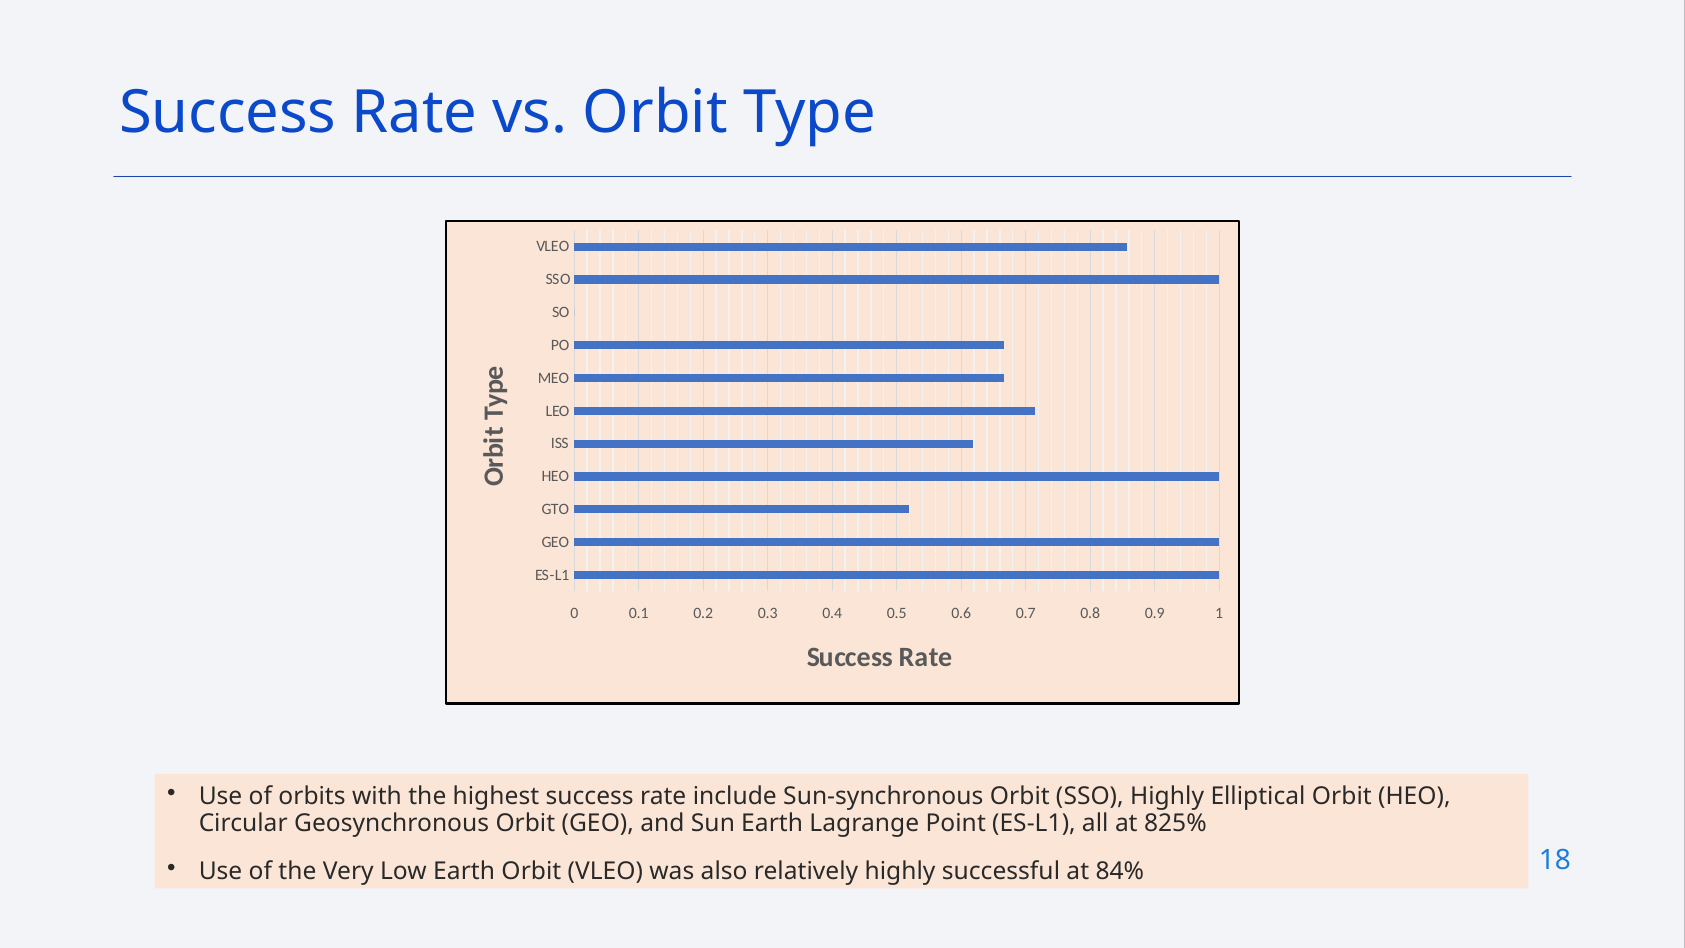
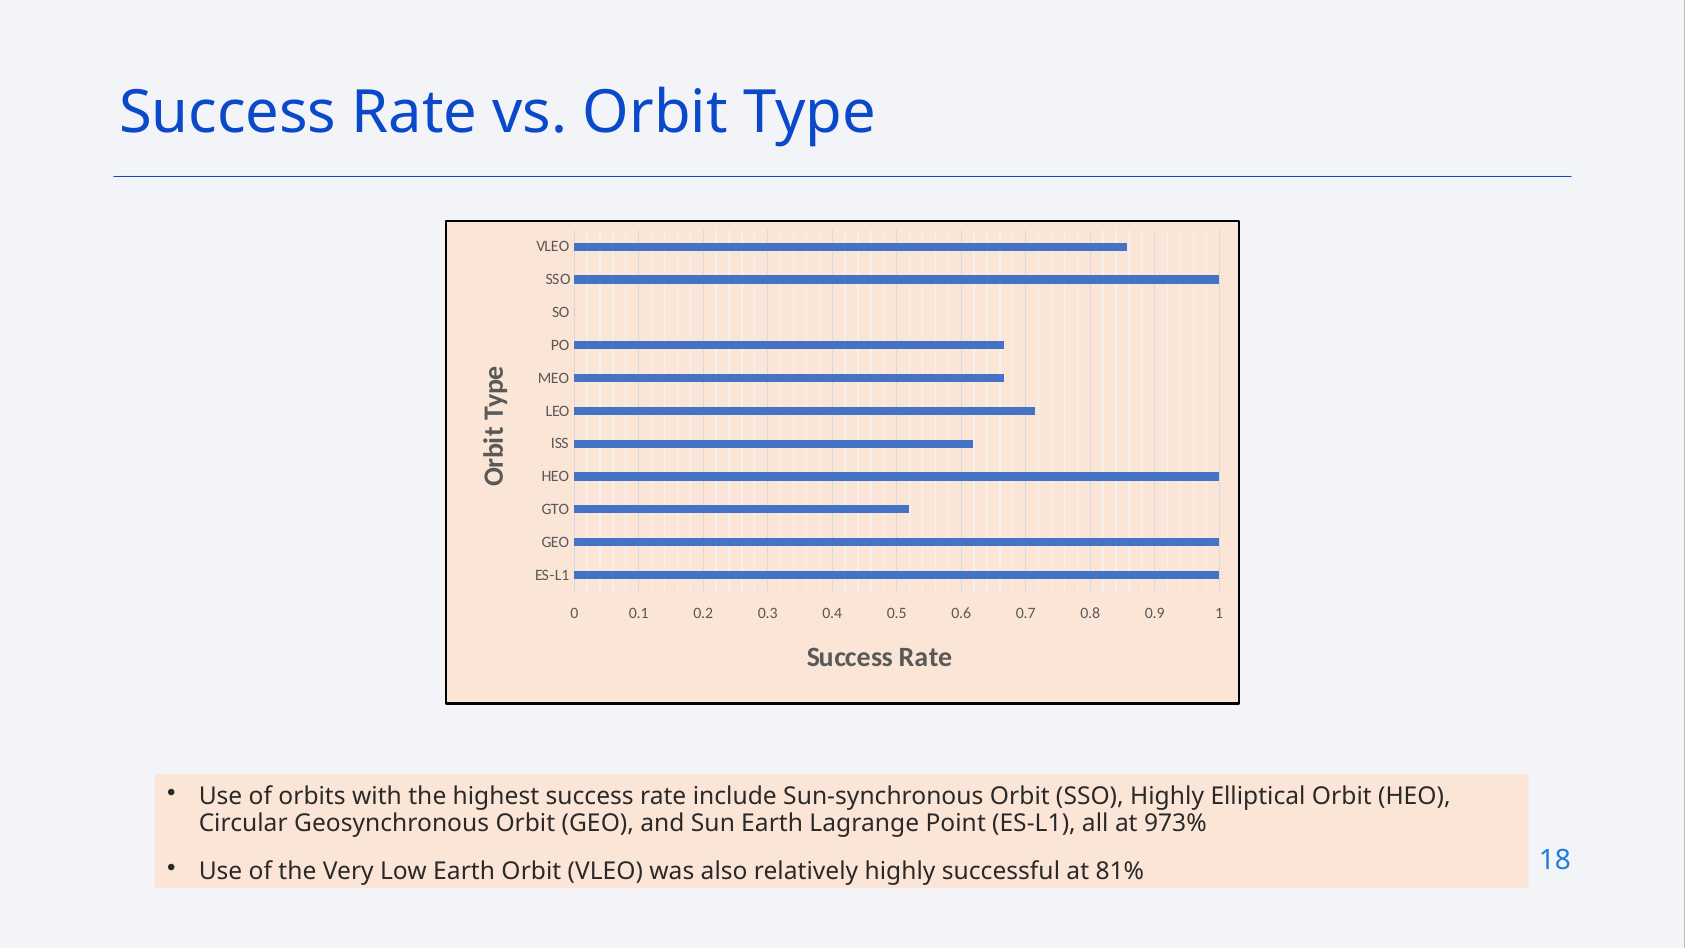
825%: 825% -> 973%
84%: 84% -> 81%
